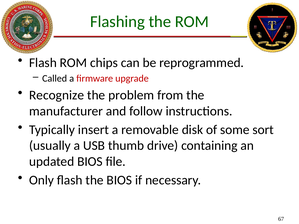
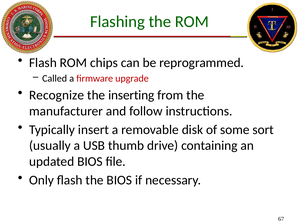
problem: problem -> inserting
